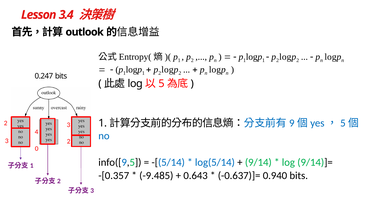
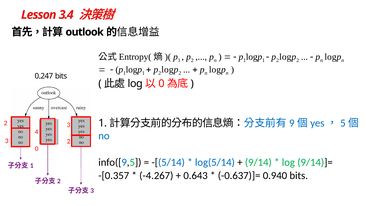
5 at (161, 83): 5 -> 0
-9.485: -9.485 -> -4.267
